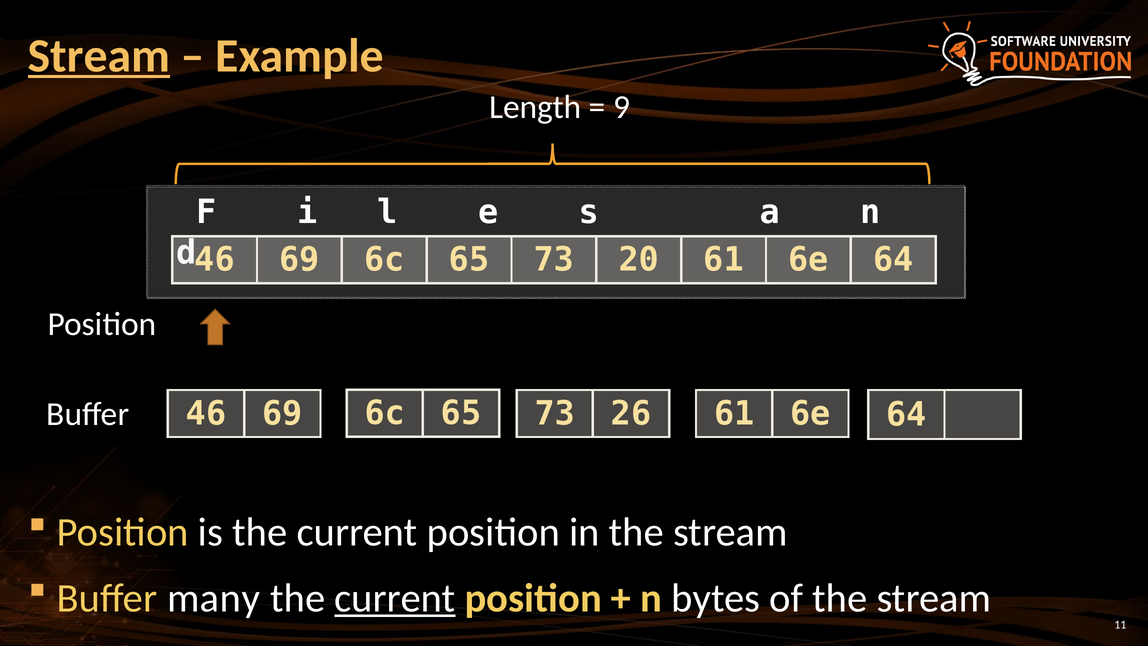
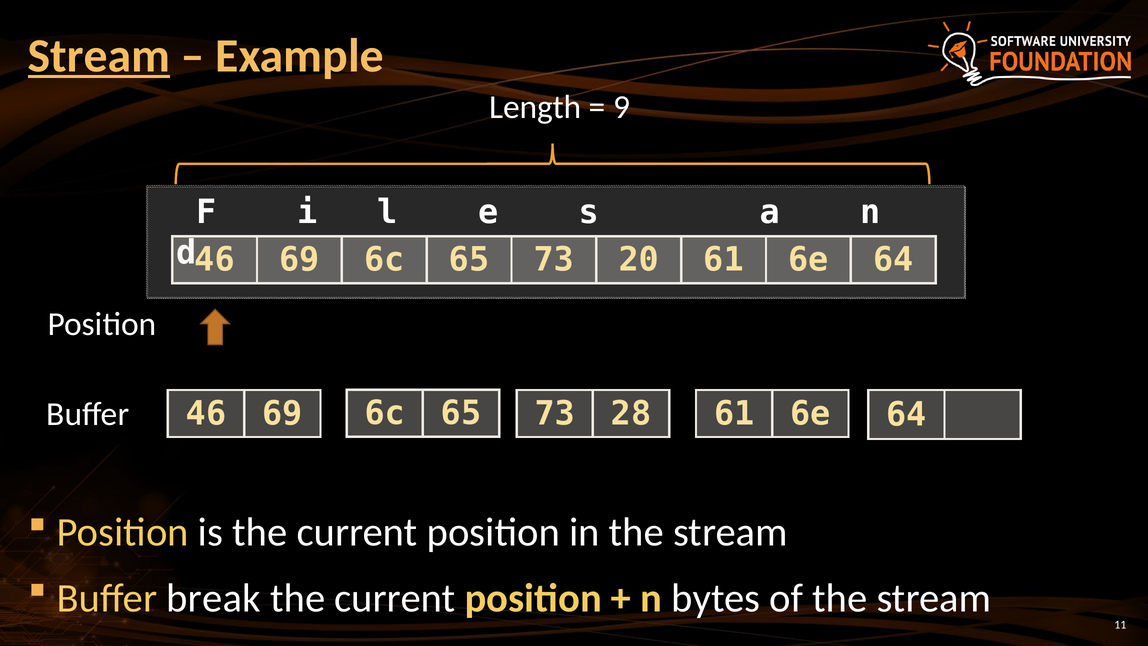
26: 26 -> 28
many: many -> break
current at (395, 598) underline: present -> none
